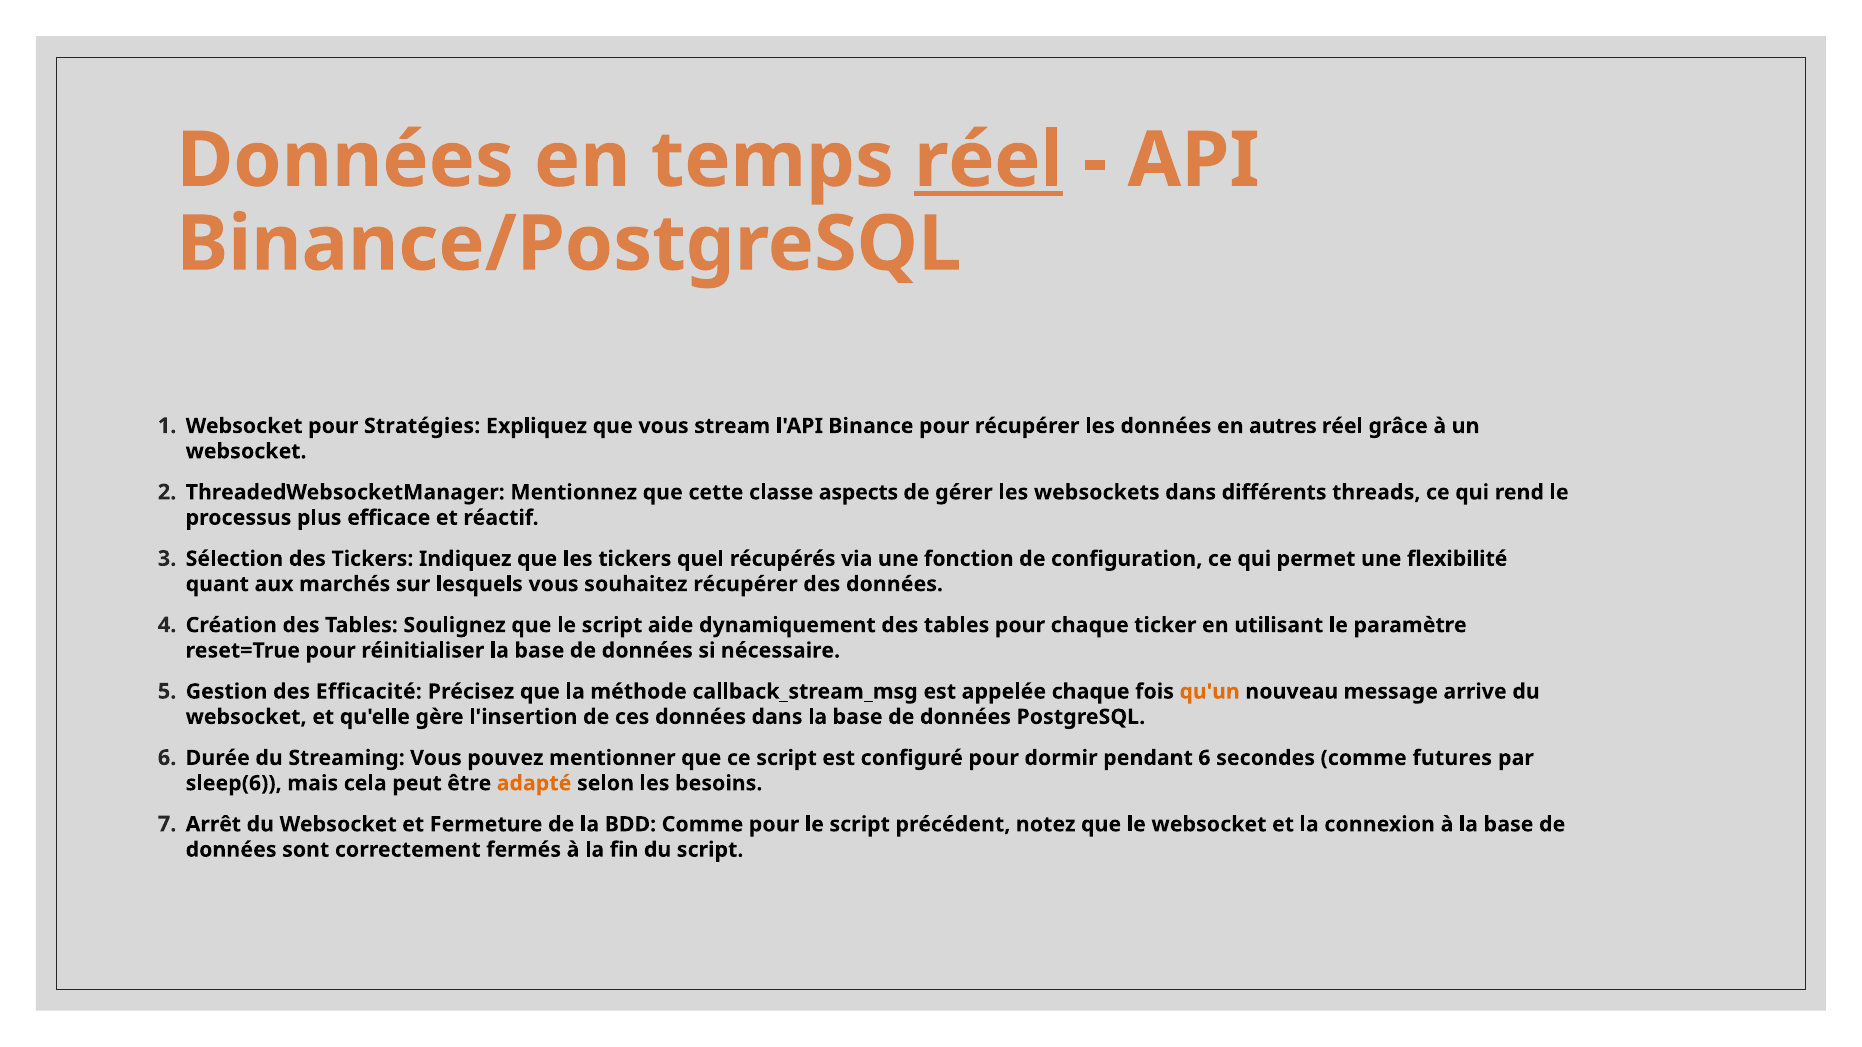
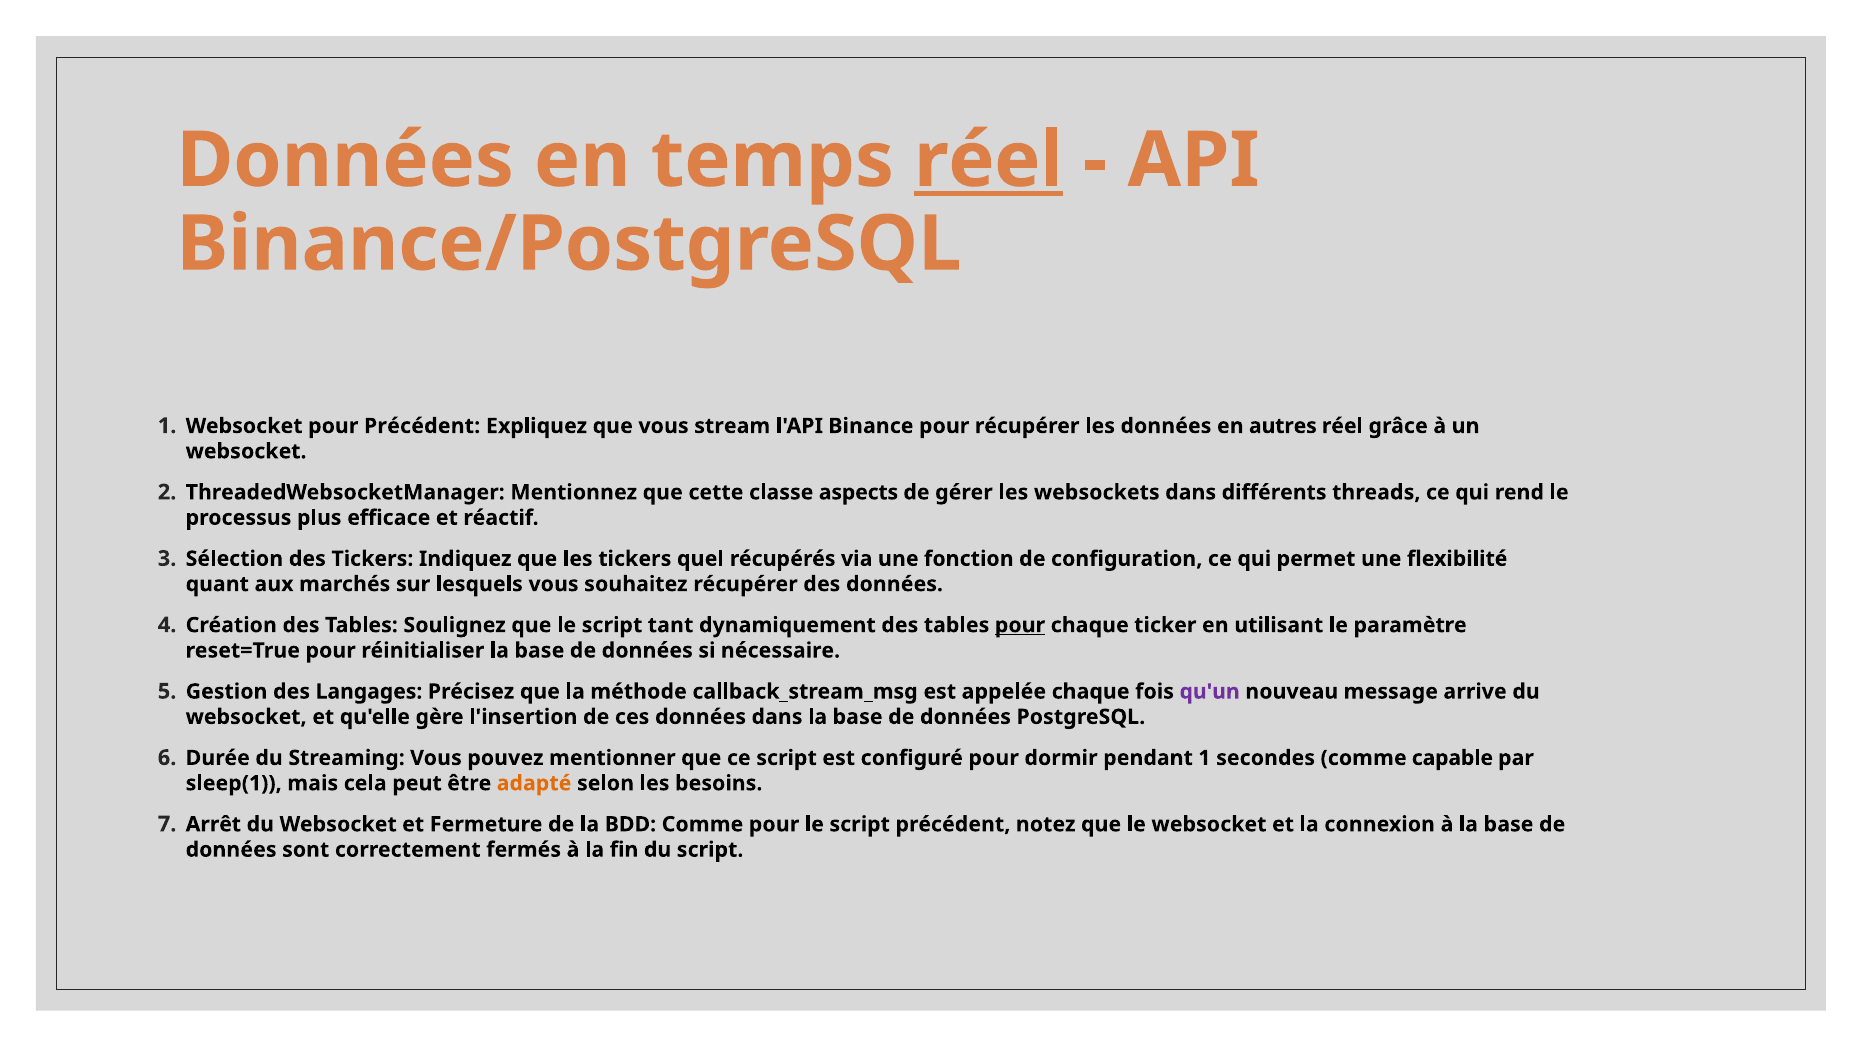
pour Stratégies: Stratégies -> Précédent
aide: aide -> tant
pour at (1020, 625) underline: none -> present
Efficacité: Efficacité -> Langages
qu'un colour: orange -> purple
pendant 6: 6 -> 1
futures: futures -> capable
sleep(6: sleep(6 -> sleep(1
